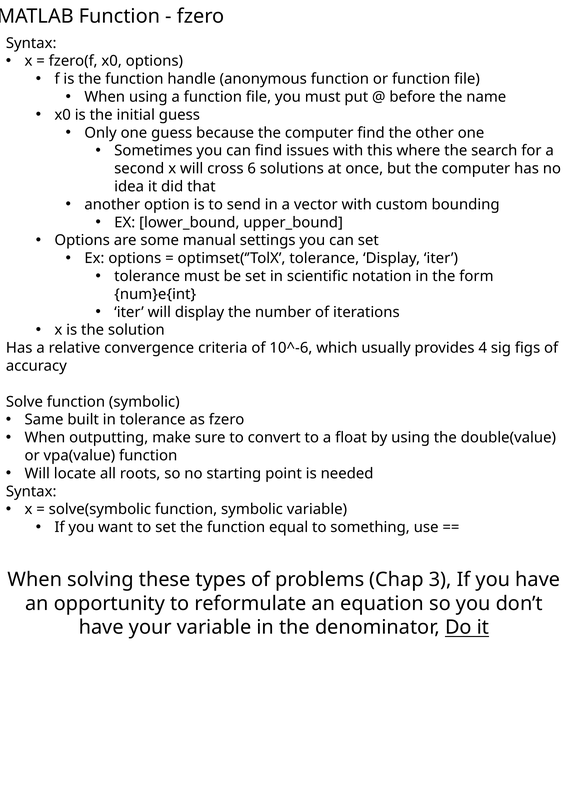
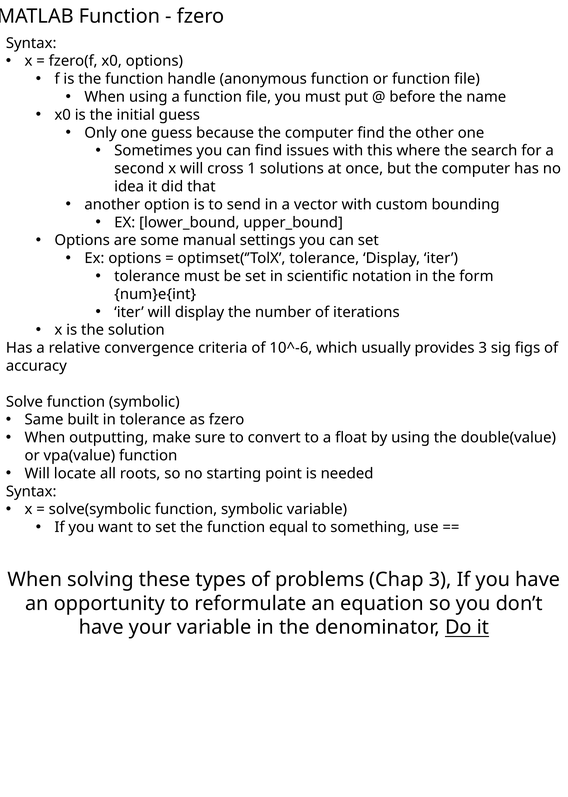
6: 6 -> 1
provides 4: 4 -> 3
